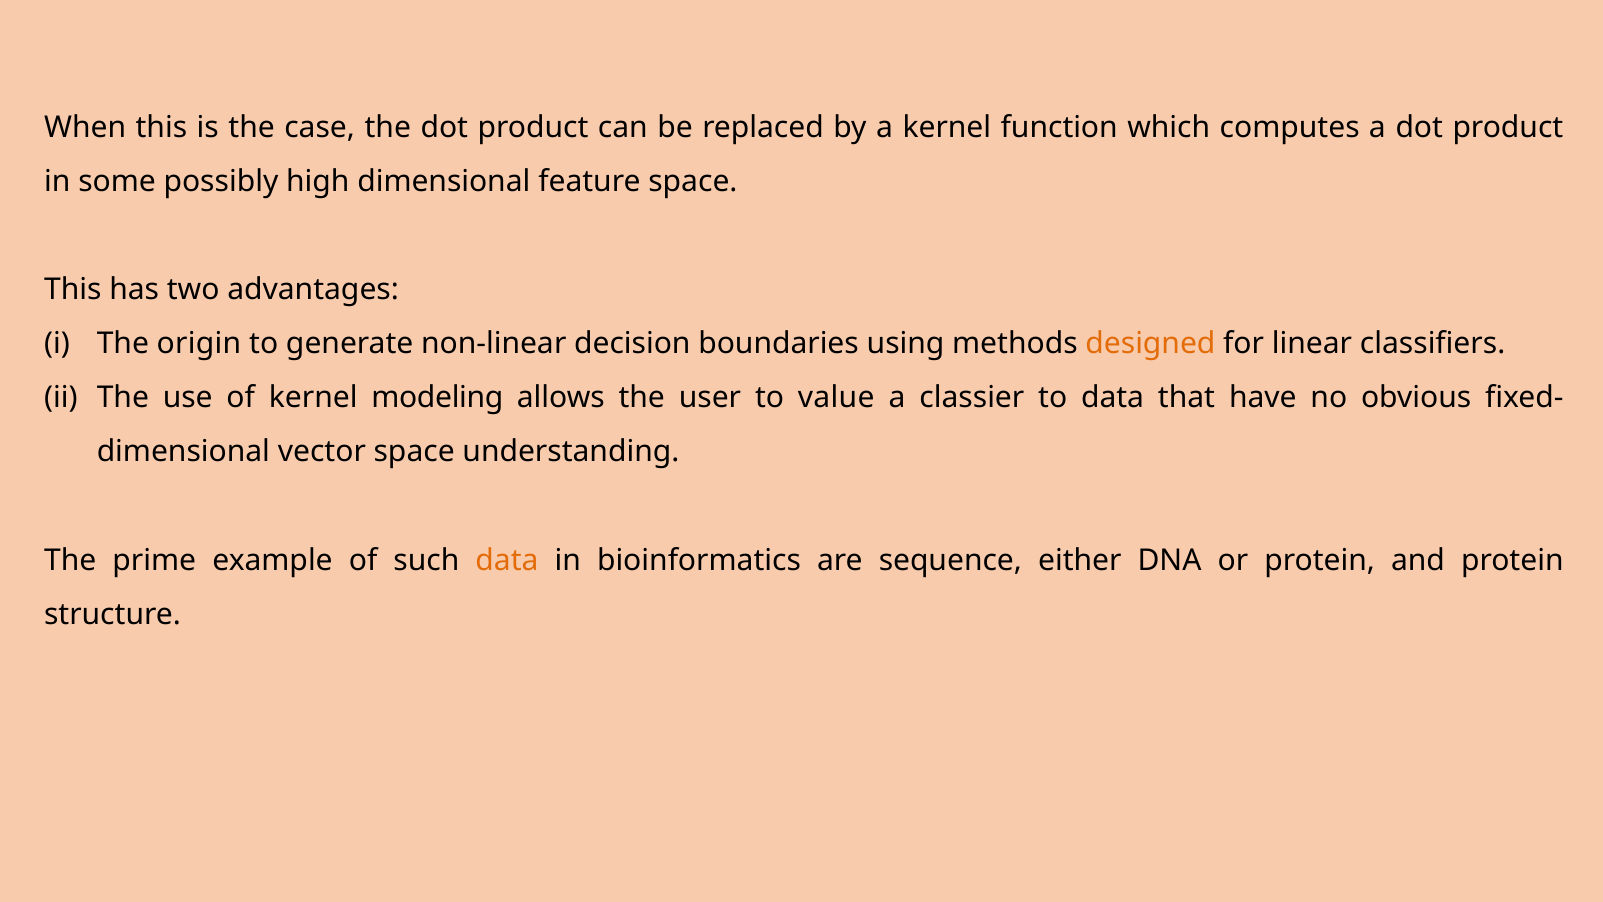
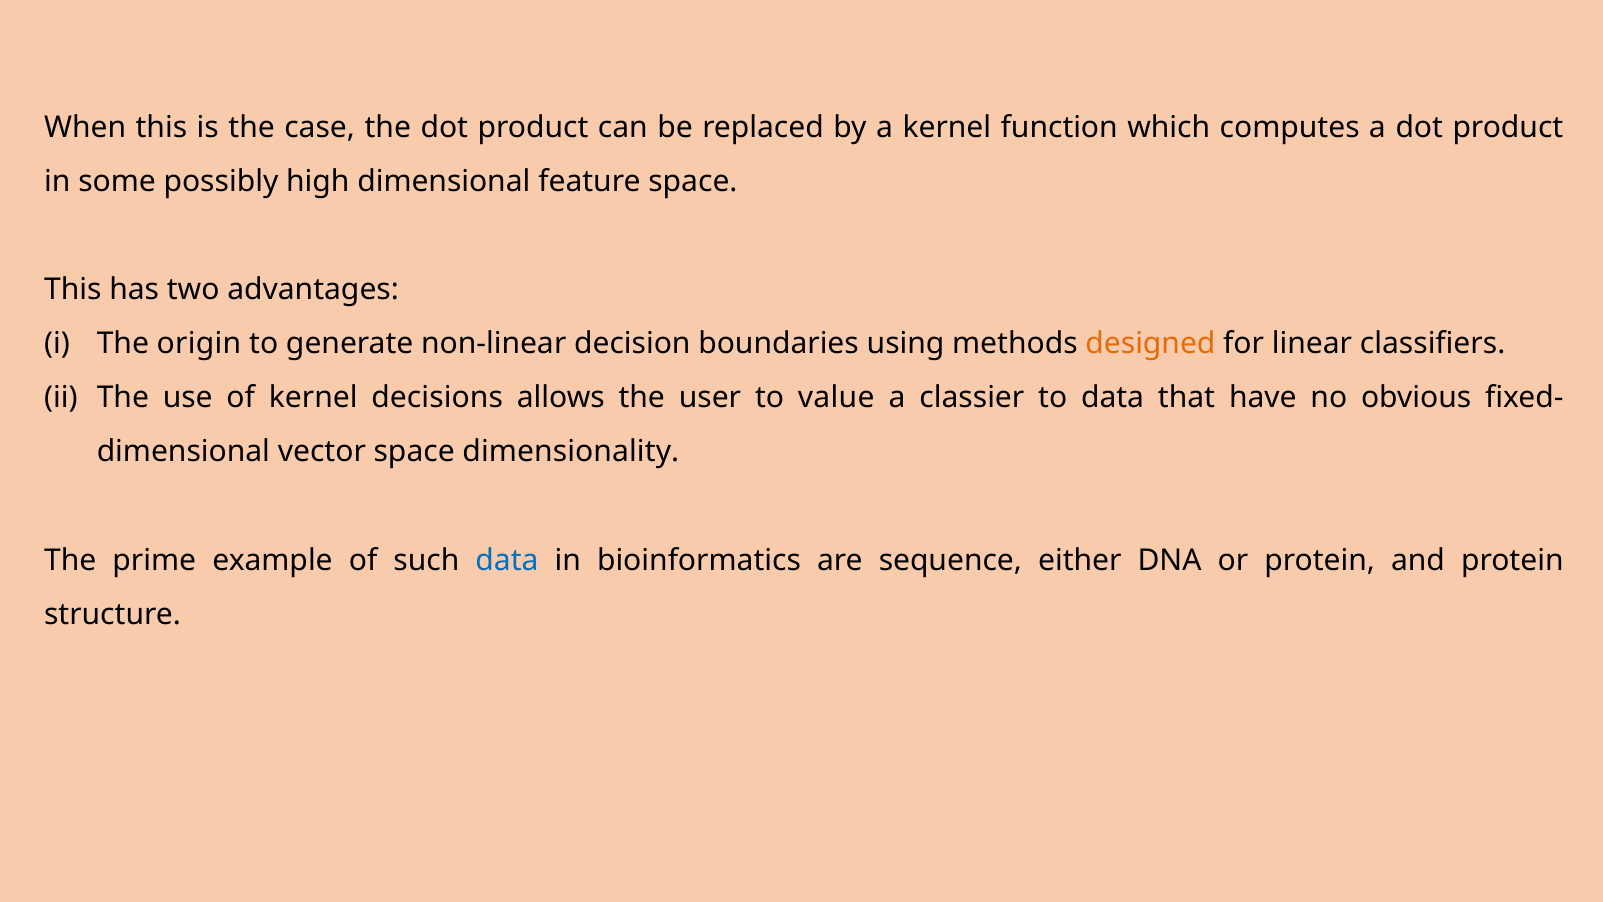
modeling: modeling -> decisions
understanding: understanding -> dimensionality
data at (507, 560) colour: orange -> blue
